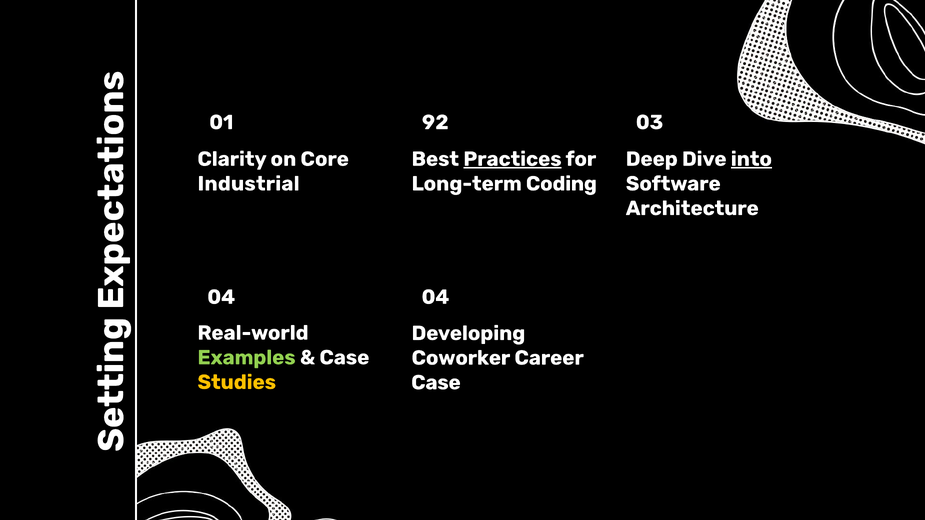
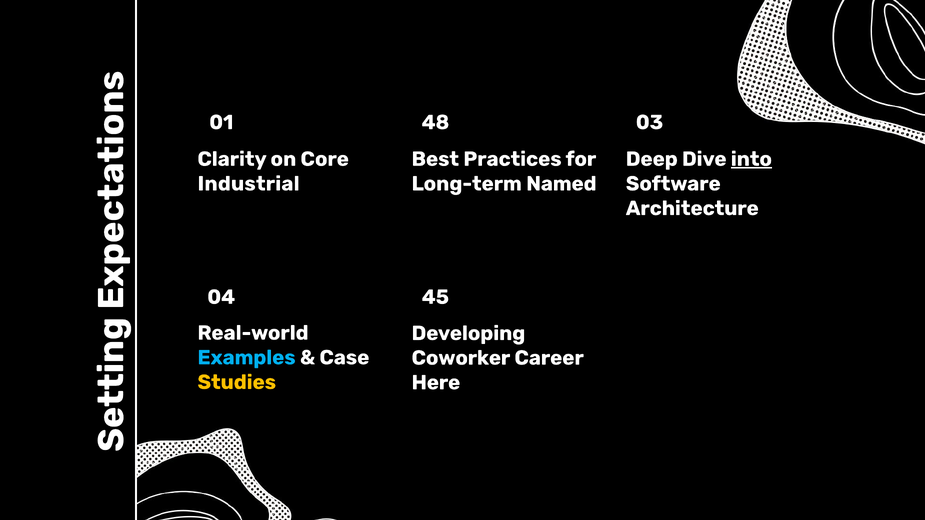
92: 92 -> 48
Practices underline: present -> none
Coding: Coding -> Named
04 04: 04 -> 45
Examples colour: light green -> light blue
Case at (436, 383): Case -> Here
